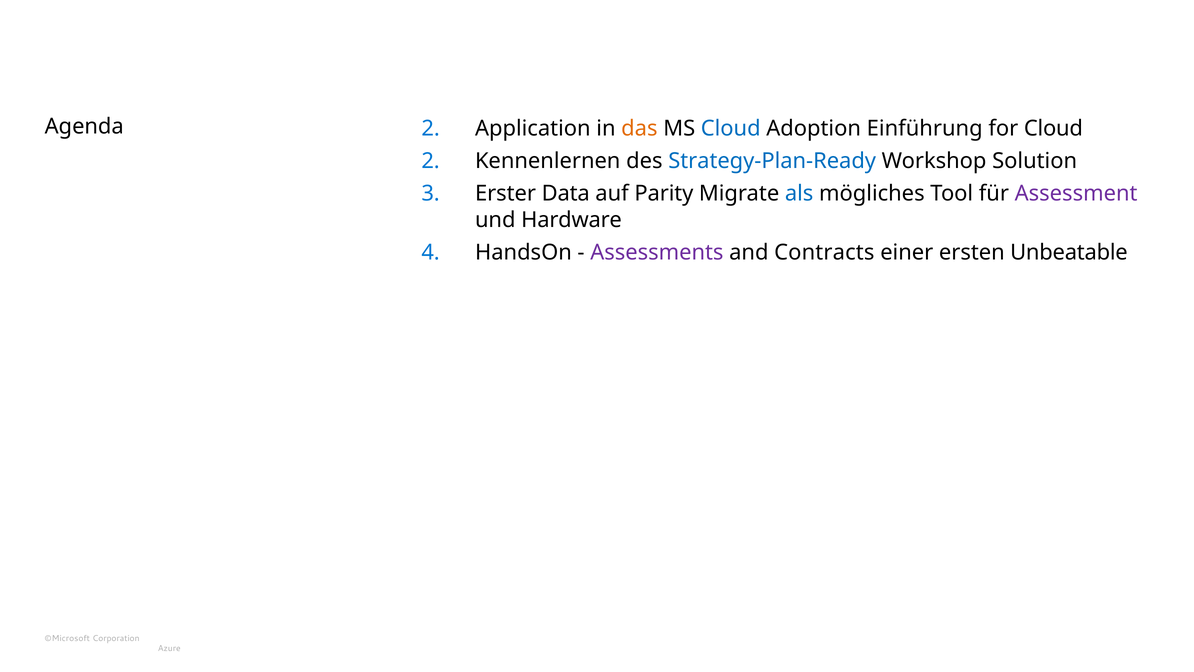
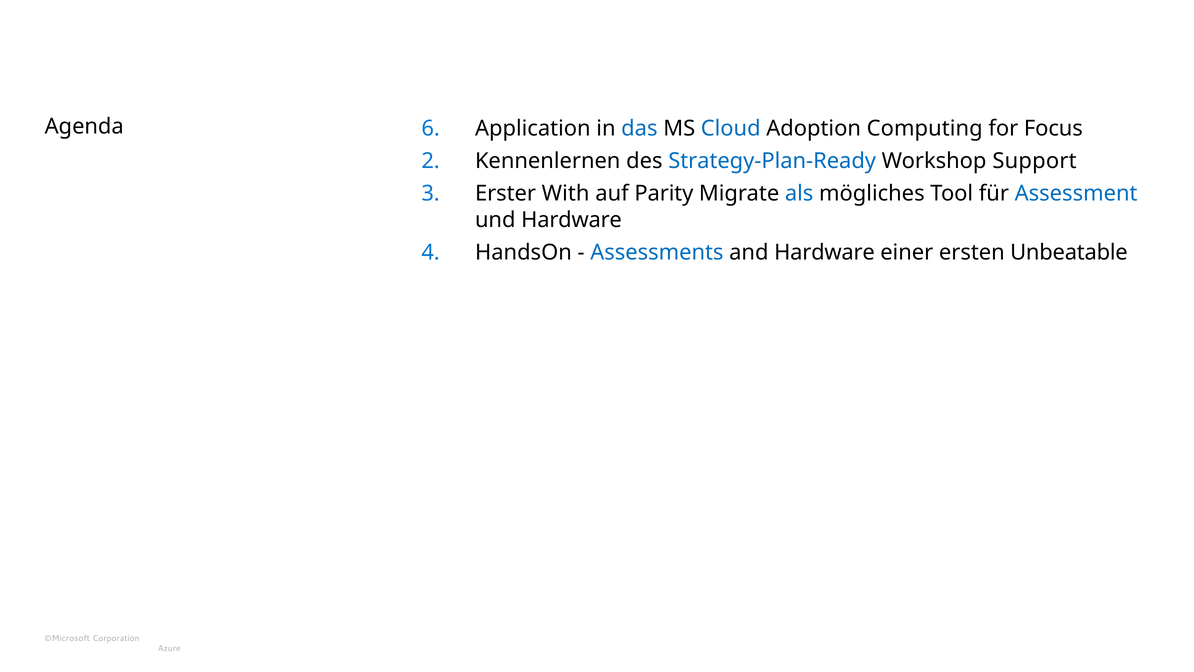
Agenda 2: 2 -> 6
das colour: orange -> blue
Einführung: Einführung -> Computing
for Cloud: Cloud -> Focus
Solution: Solution -> Support
Data: Data -> With
Assessment colour: purple -> blue
Assessments colour: purple -> blue
and Contracts: Contracts -> Hardware
